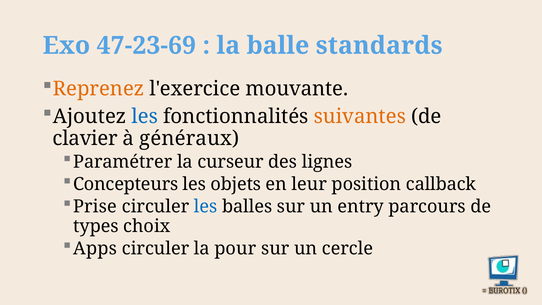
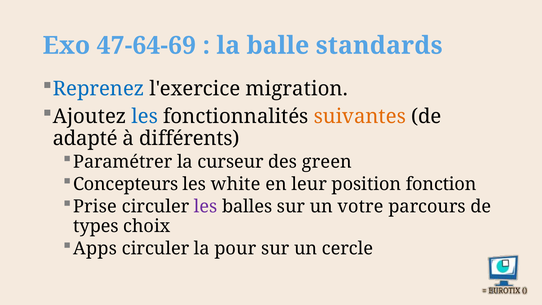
47-23-69: 47-23-69 -> 47-64-69
Reprenez colour: orange -> blue
mouvante: mouvante -> migration
clavier: clavier -> adapté
généraux: généraux -> différents
lignes: lignes -> green
objets: objets -> white
callback: callback -> fonction
les at (206, 207) colour: blue -> purple
entry: entry -> votre
